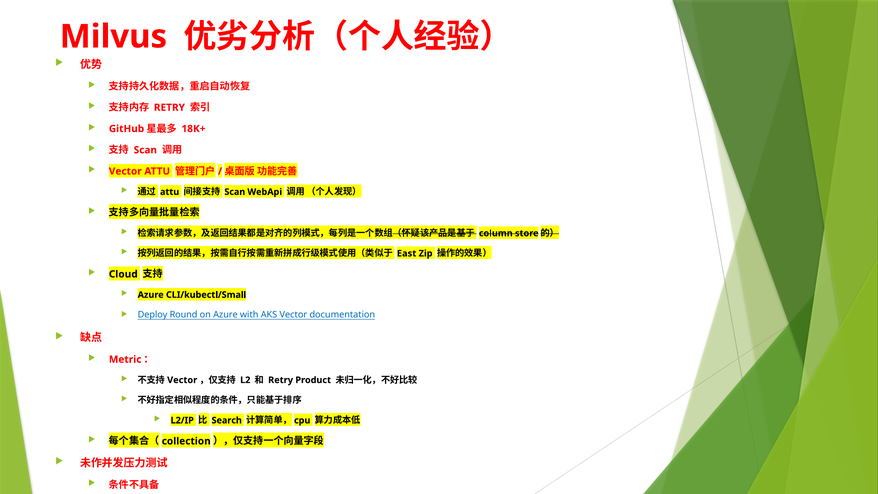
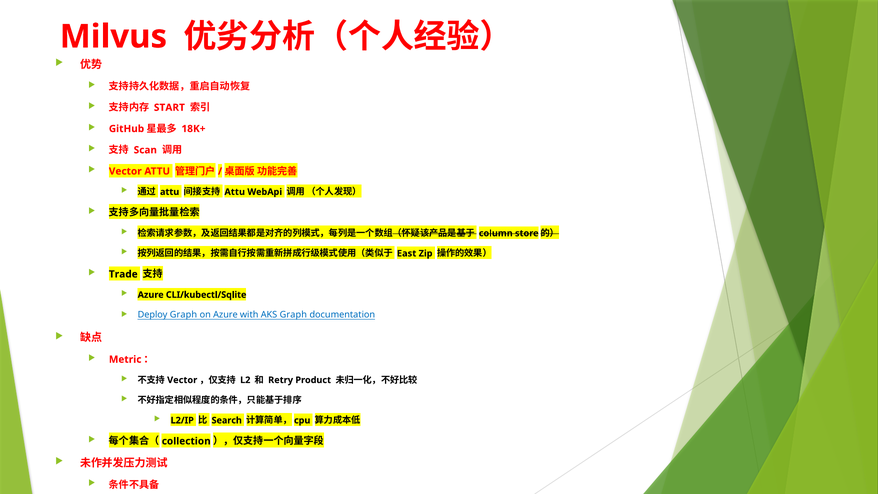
RETRY at (169, 108): RETRY -> START
Scan at (235, 192): Scan -> Attu
Cloud: Cloud -> Trade
CLI/kubectl/Small: CLI/kubectl/Small -> CLI/kubectl/Sqlite
Deploy Round: Round -> Graph
AKS Vector: Vector -> Graph
